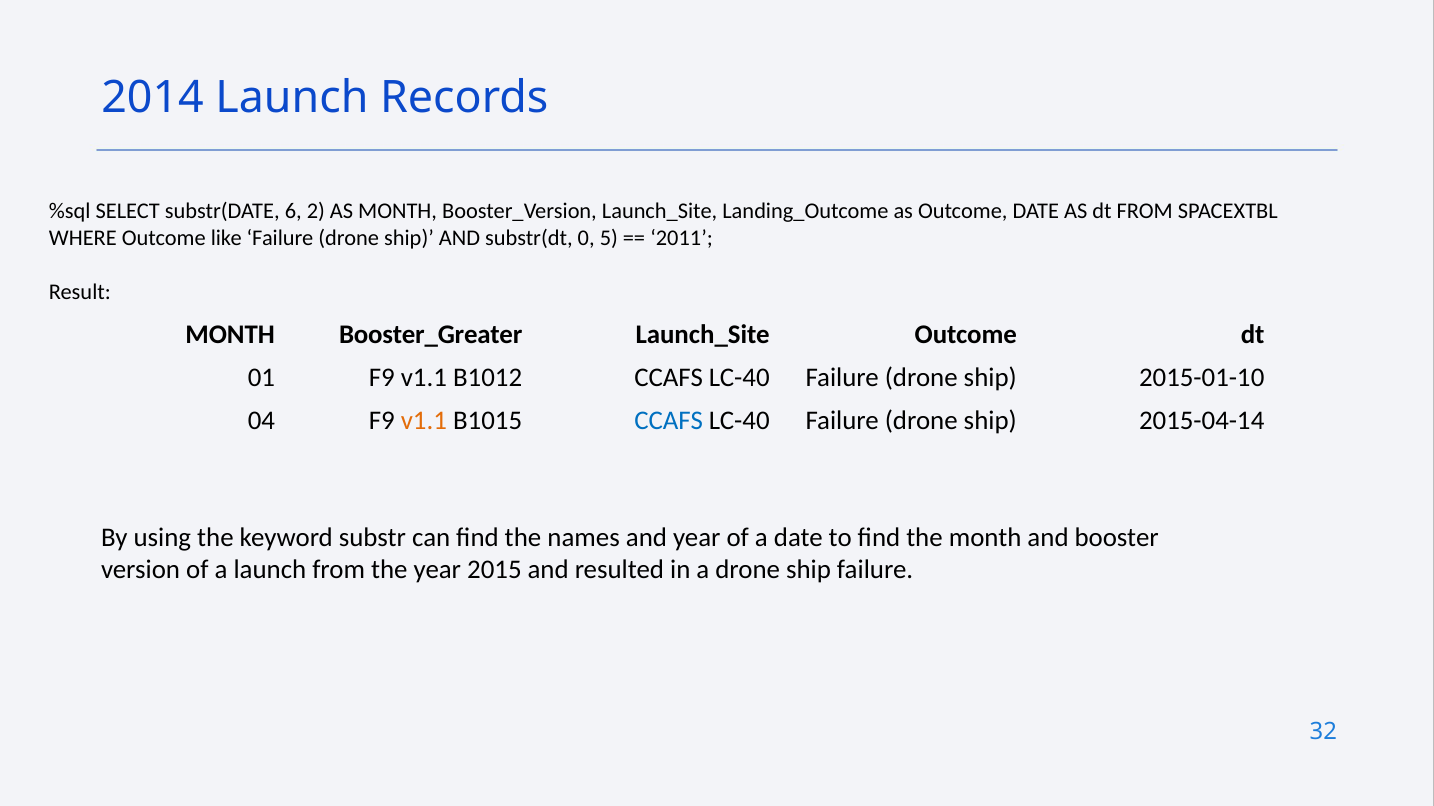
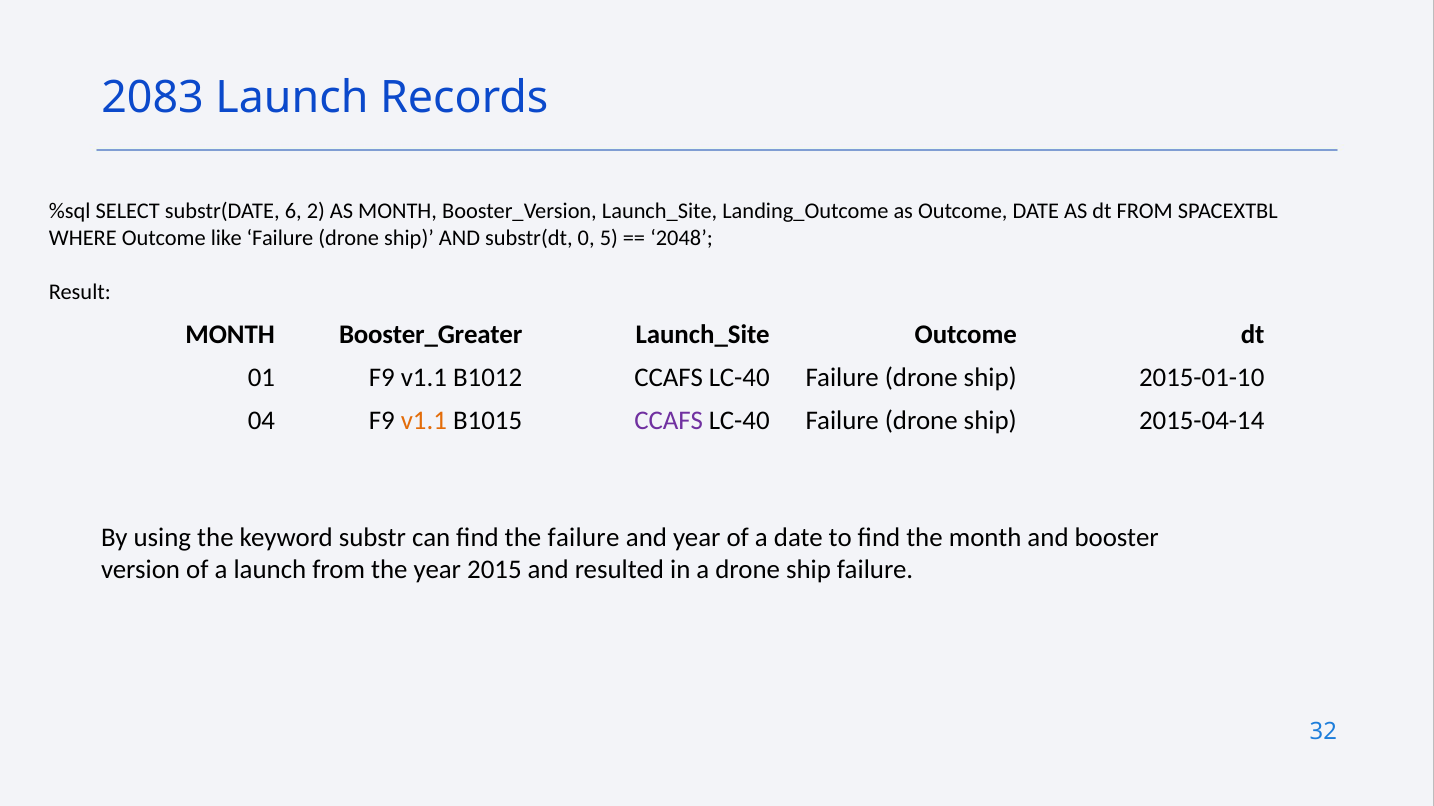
2014: 2014 -> 2083
2011: 2011 -> 2048
CCAFS at (669, 421) colour: blue -> purple
the names: names -> failure
